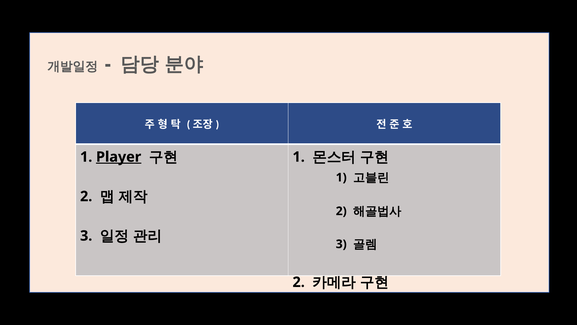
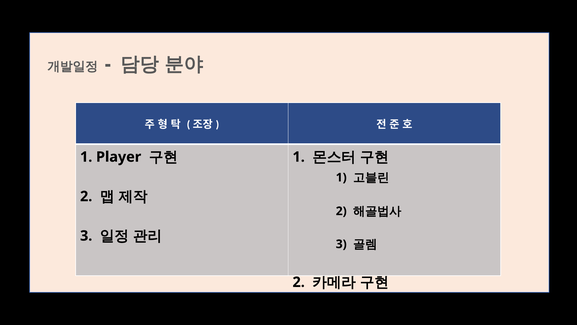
Player underline: present -> none
